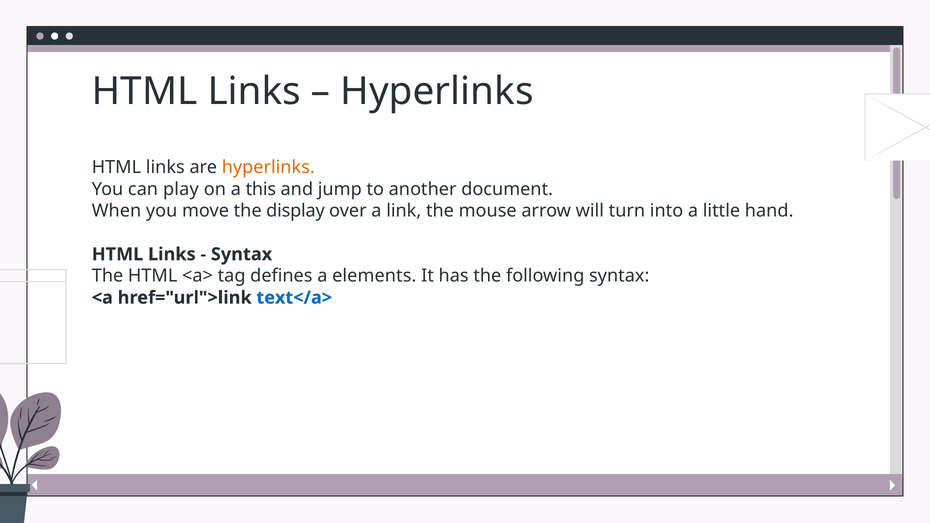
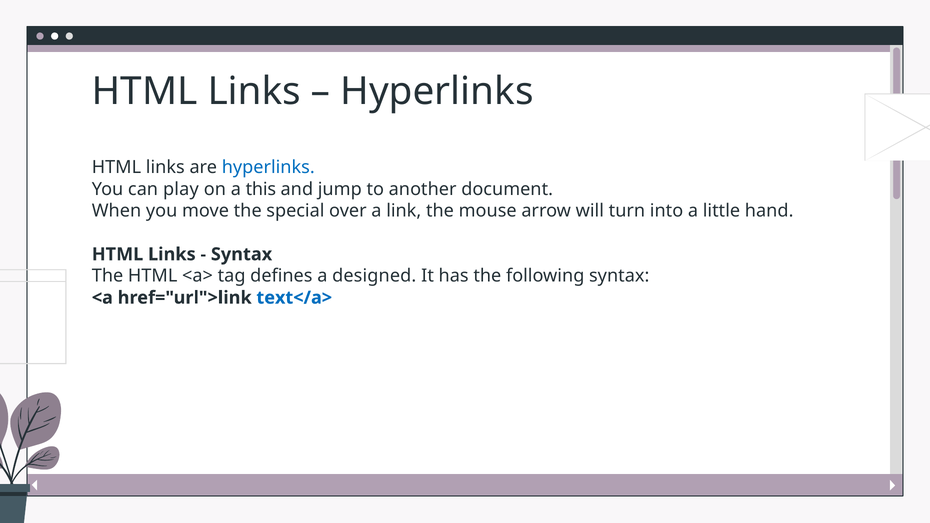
hyperlinks at (268, 168) colour: orange -> blue
display: display -> special
elements: elements -> designed
